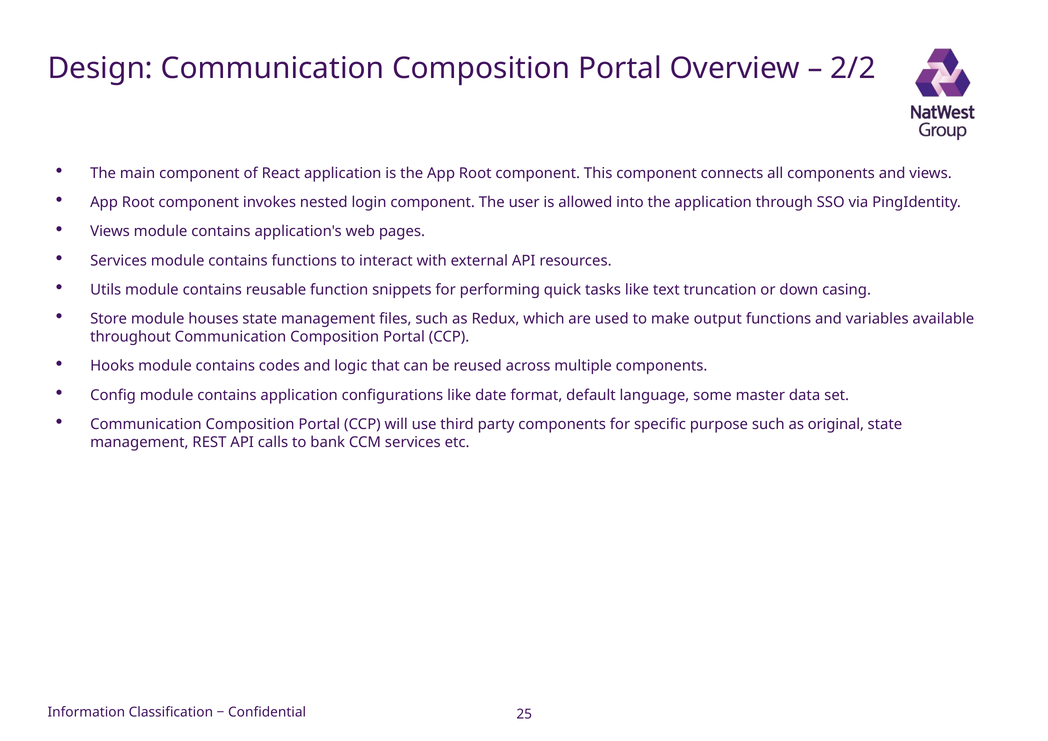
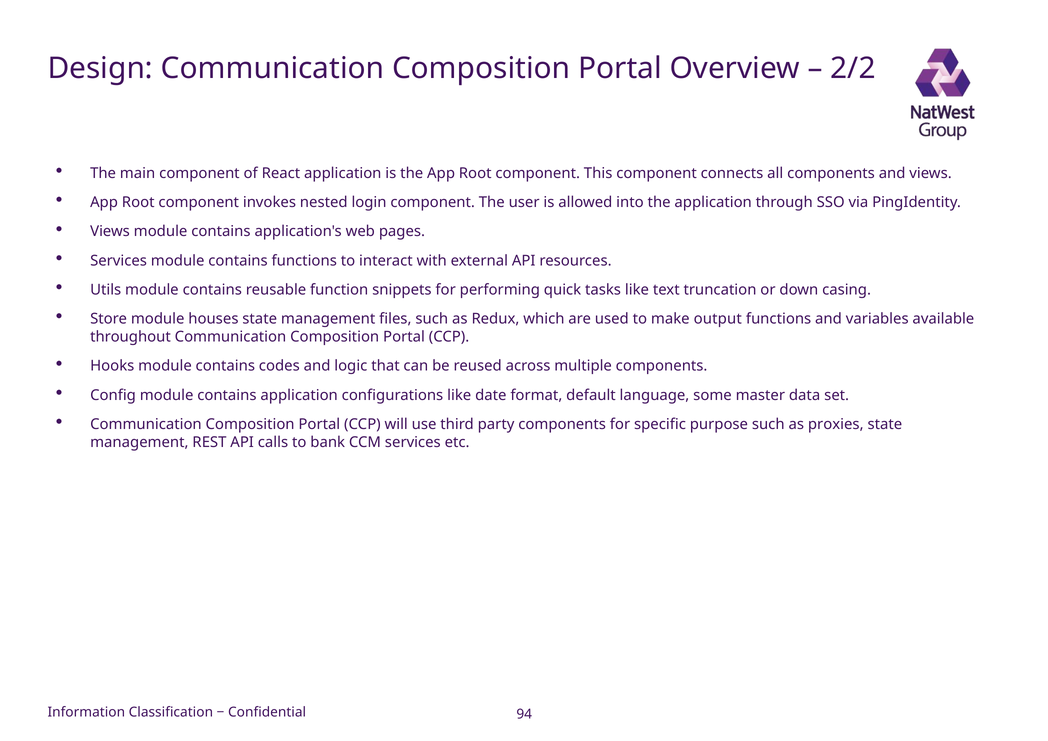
original: original -> proxies
25: 25 -> 94
